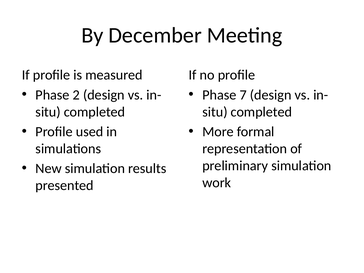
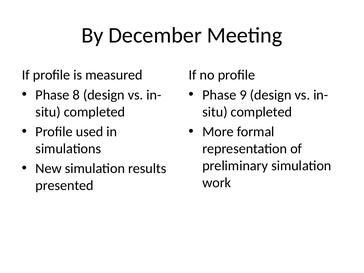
2: 2 -> 8
7: 7 -> 9
